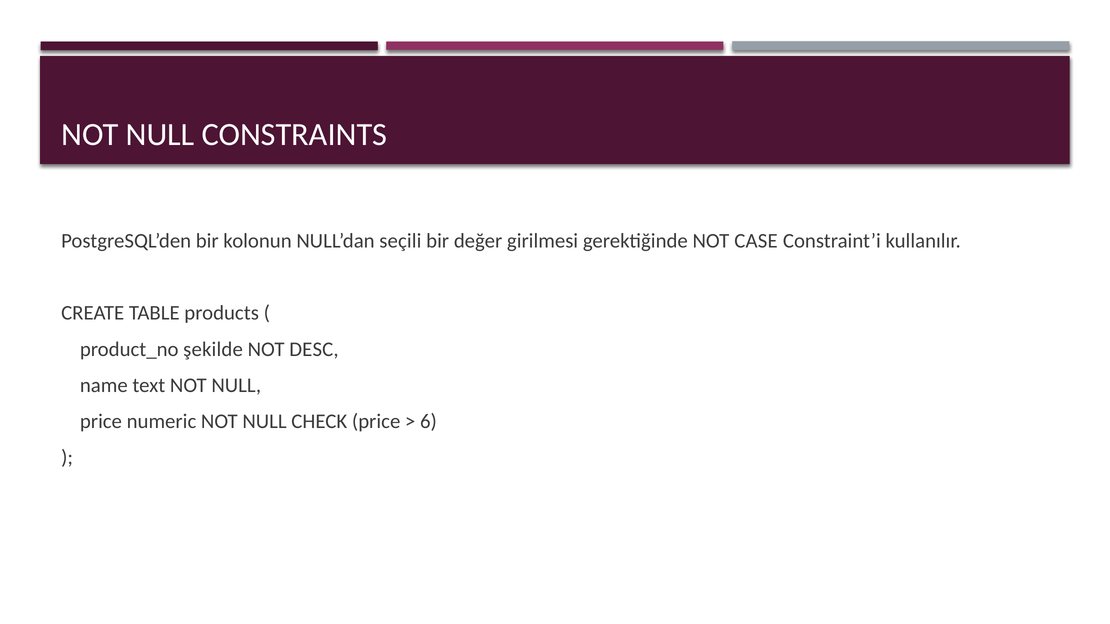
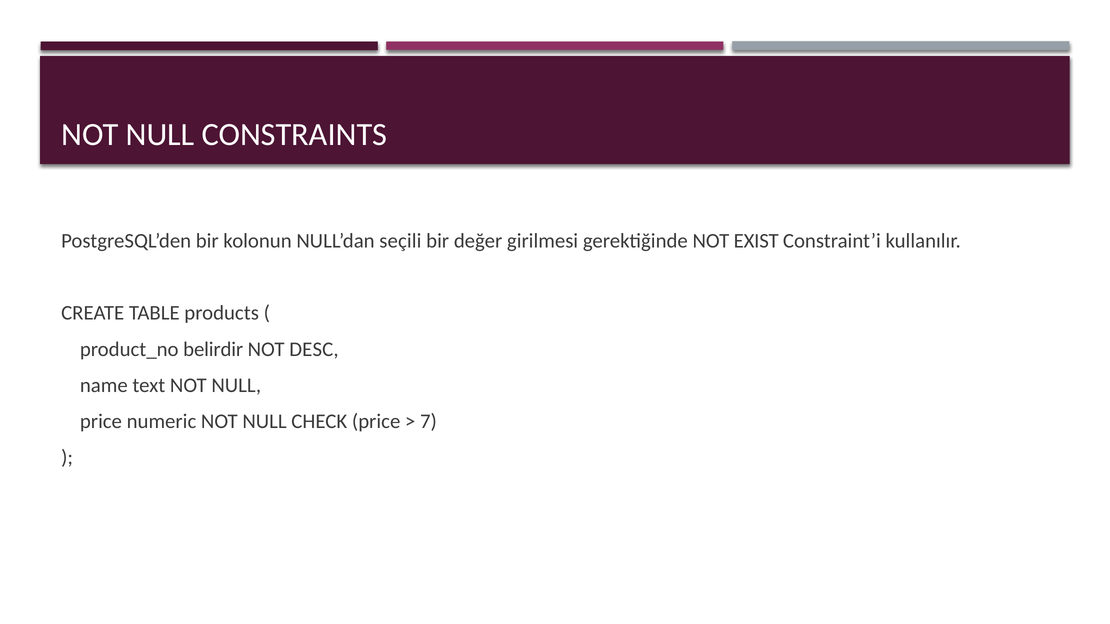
CASE: CASE -> EXIST
şekilde: şekilde -> belirdir
6: 6 -> 7
